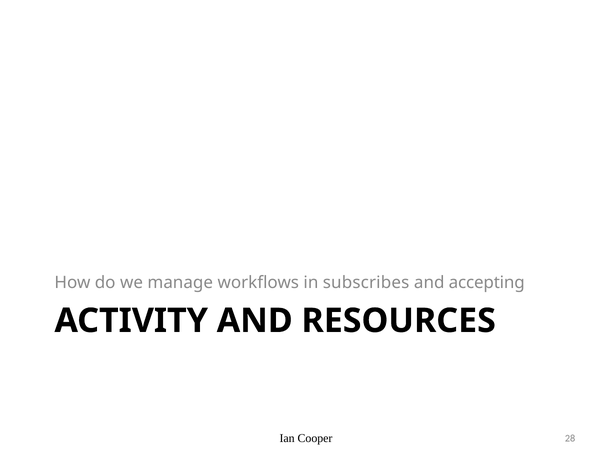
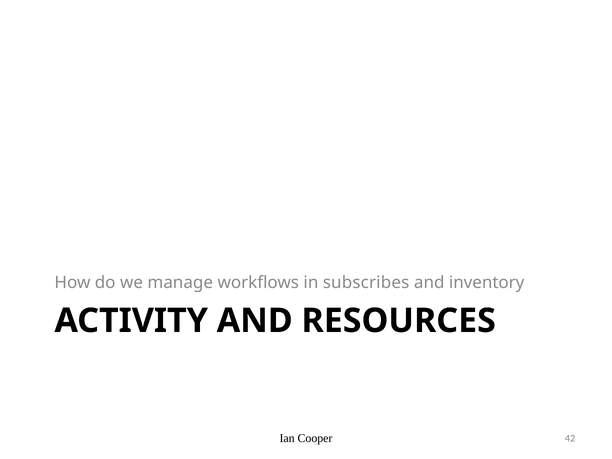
accepting: accepting -> inventory
28: 28 -> 42
